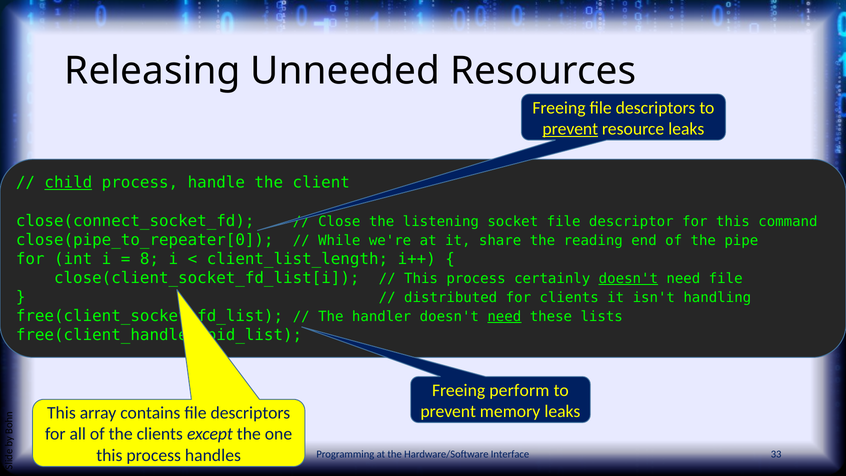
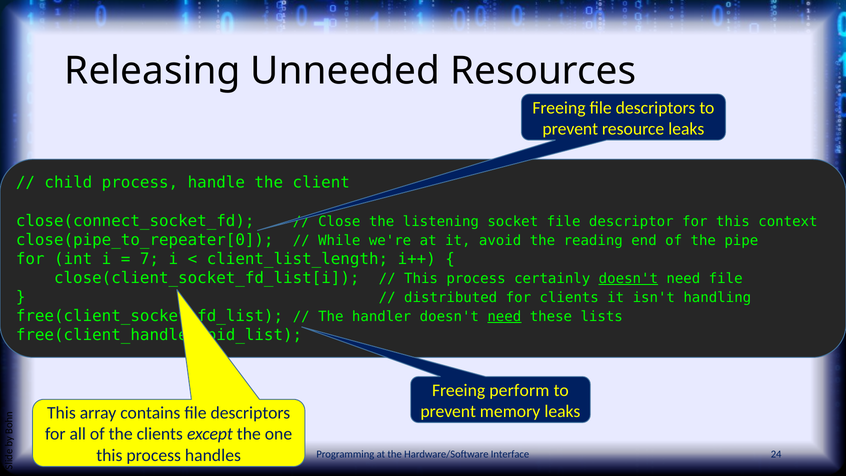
prevent at (570, 129) underline: present -> none
child underline: present -> none
command: command -> context
share: share -> avoid
8: 8 -> 7
33: 33 -> 24
